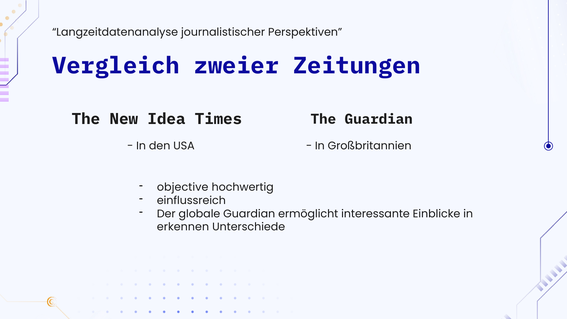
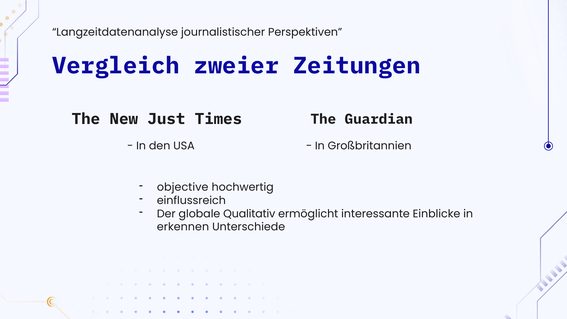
Idea: Idea -> Just
globale Guardian: Guardian -> Qualitativ
